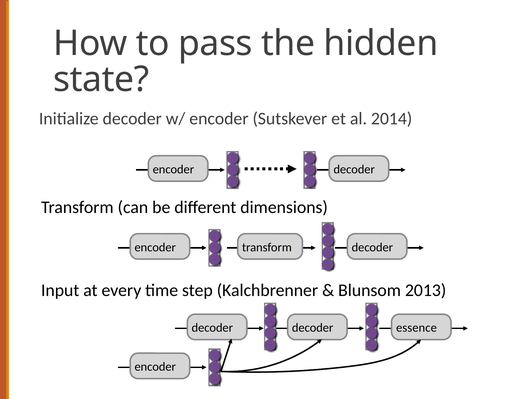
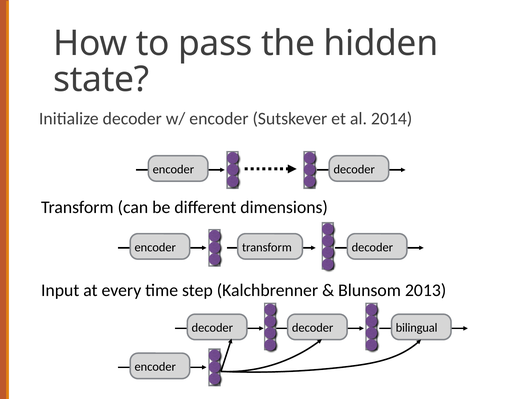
essence: essence -> bilingual
